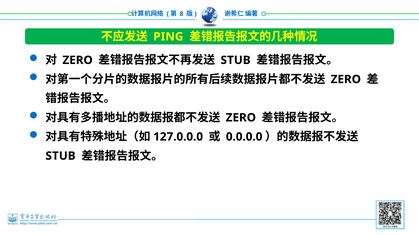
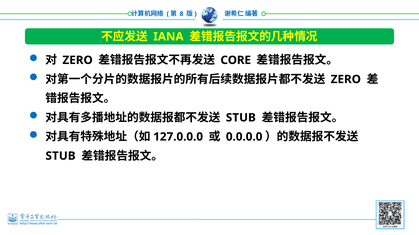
PING: PING -> IANA
STUB at (236, 60): STUB -> CORE
ZERO at (241, 118): ZERO -> STUB
